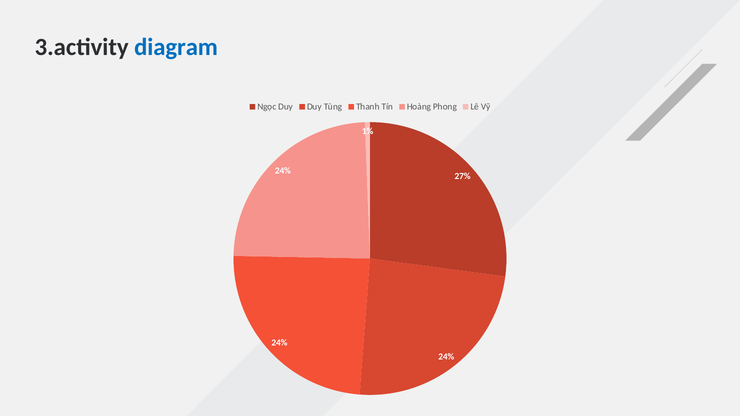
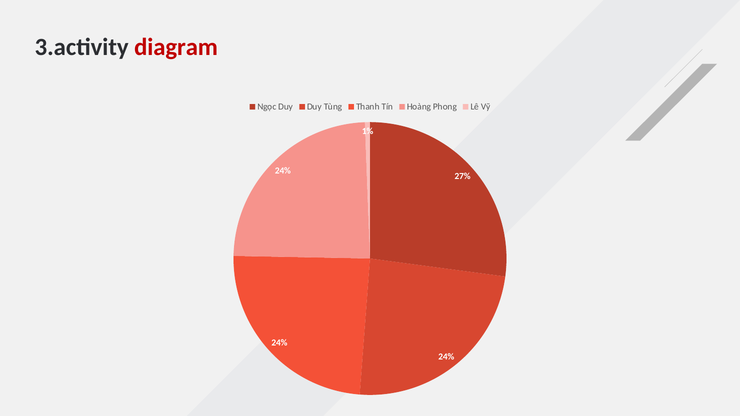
diagram colour: blue -> red
